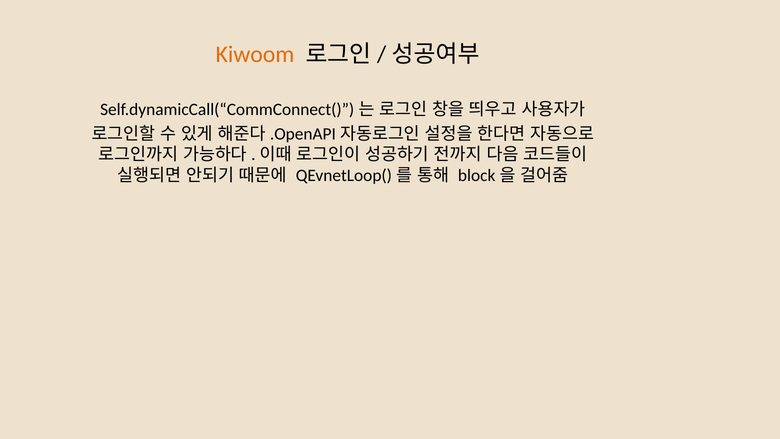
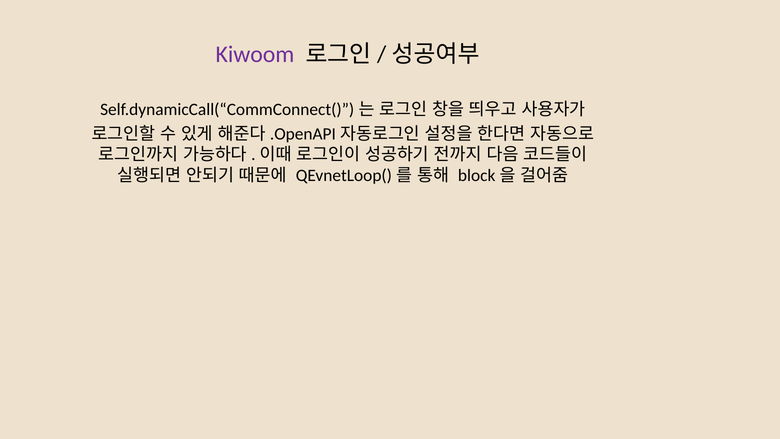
Kiwoom colour: orange -> purple
